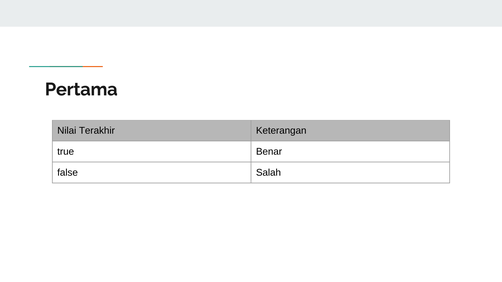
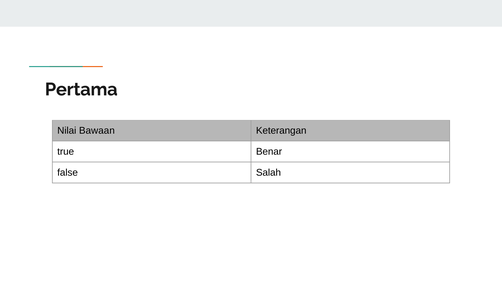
Terakhir: Terakhir -> Bawaan
